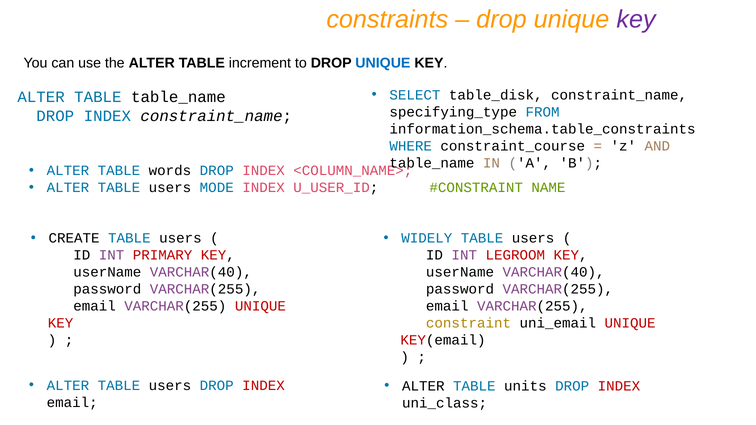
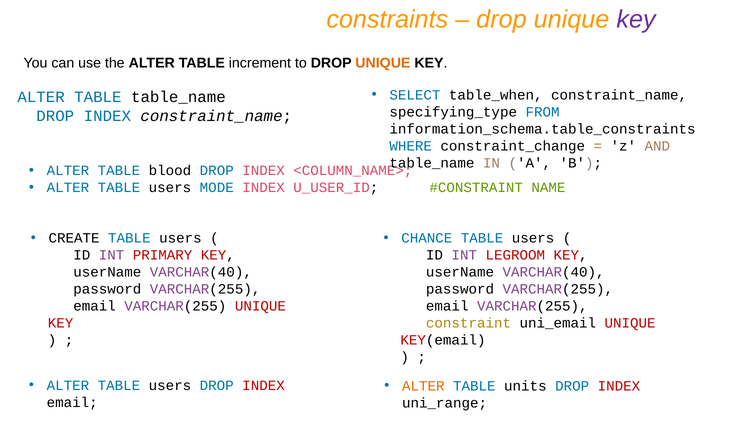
UNIQUE at (383, 63) colour: blue -> orange
table_disk: table_disk -> table_when
constraint_course: constraint_course -> constraint_change
words: words -> blood
WIDELY: WIDELY -> CHANCE
ALTER at (423, 386) colour: black -> orange
uni_class: uni_class -> uni_range
